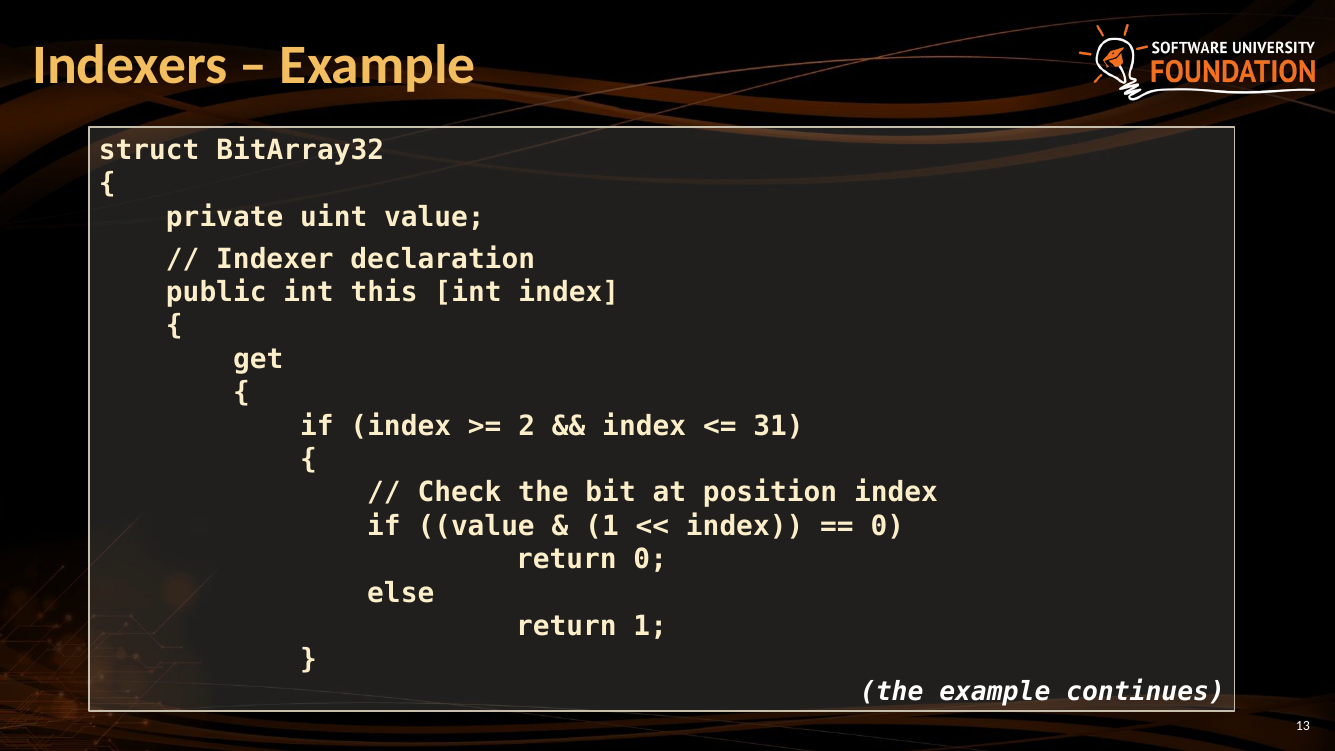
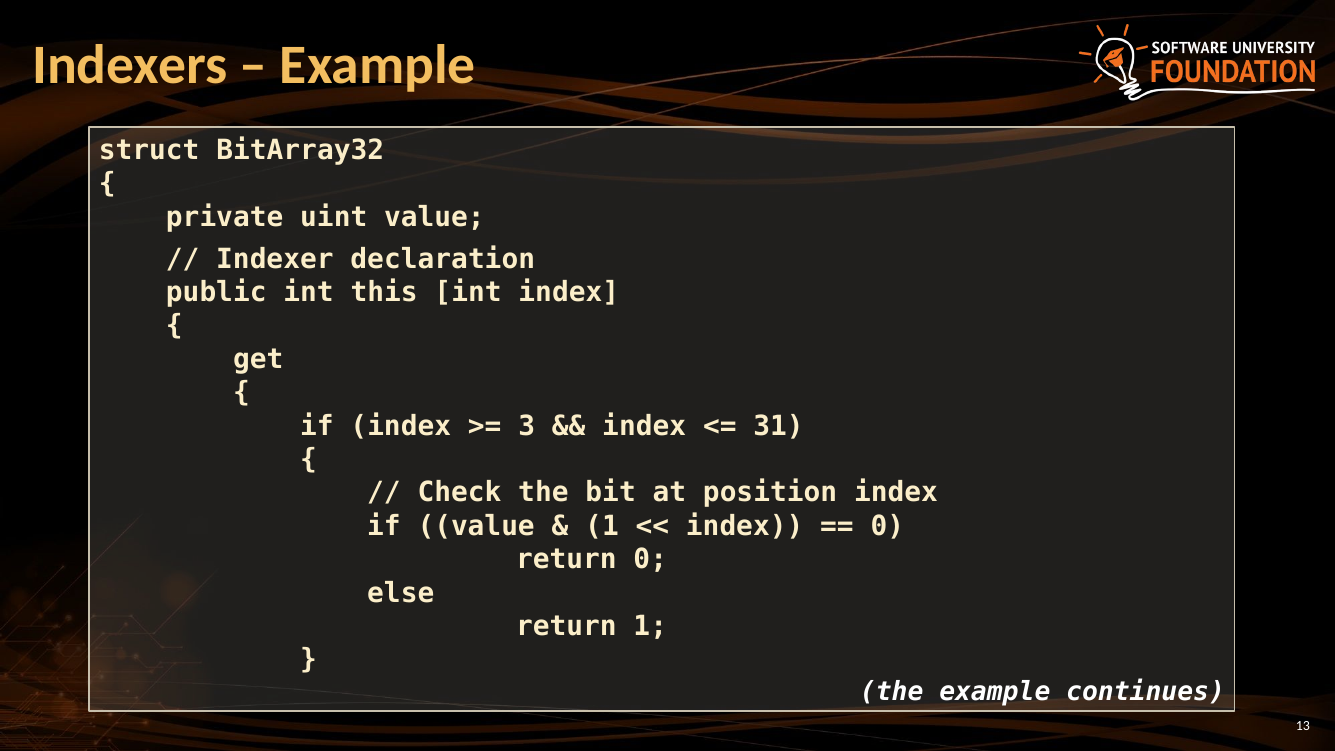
2: 2 -> 3
